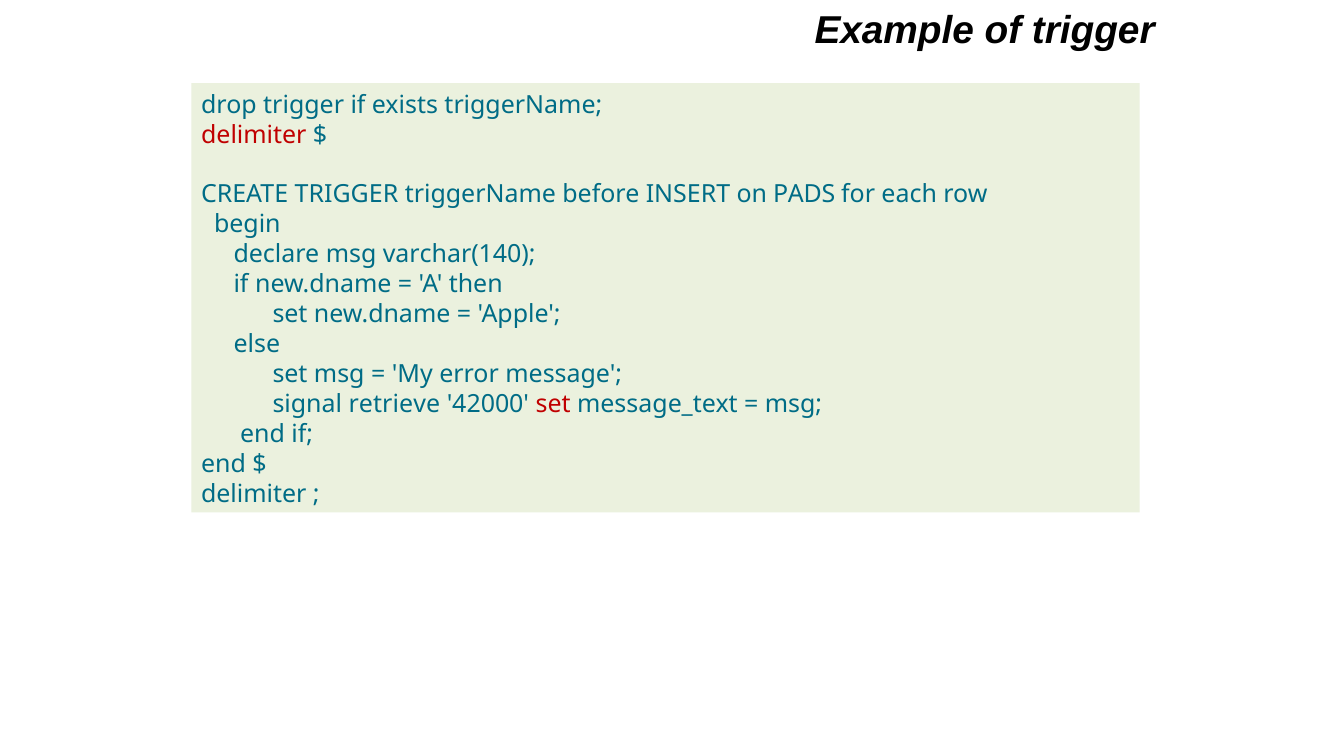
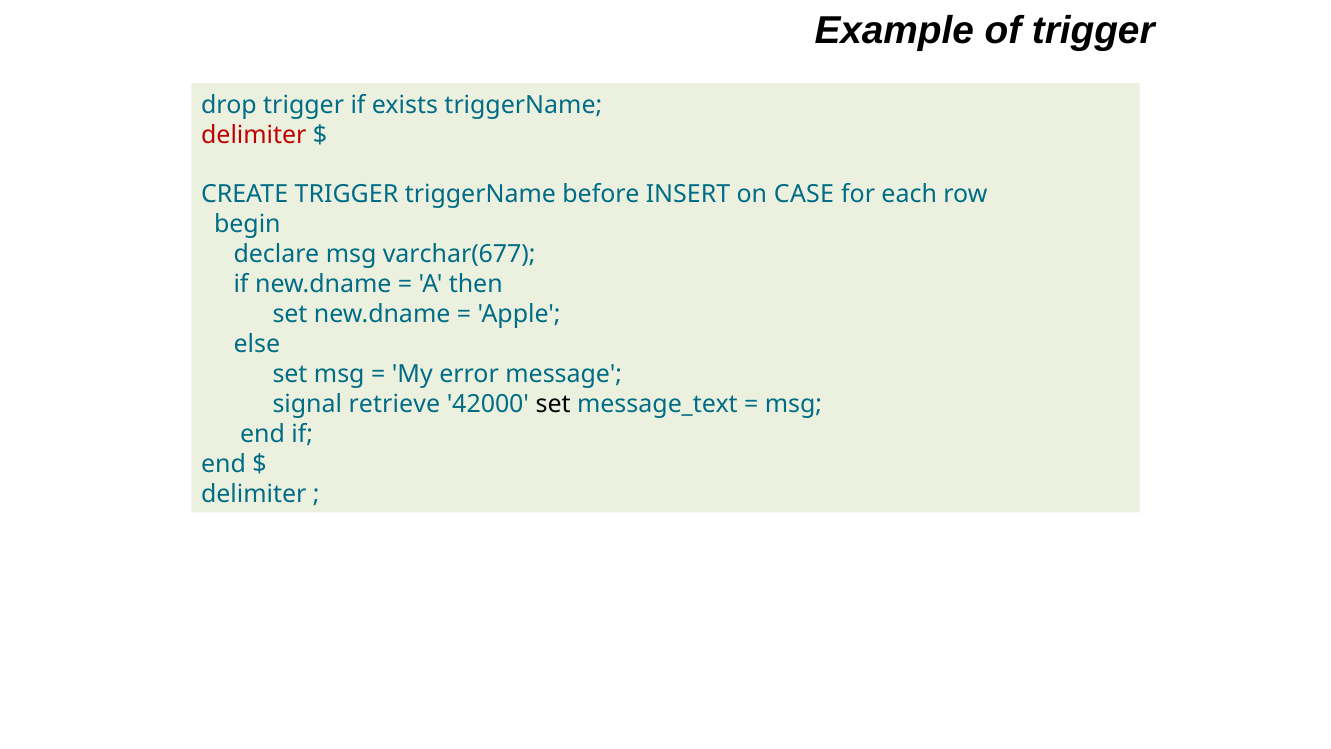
PADS: PADS -> CASE
varchar(140: varchar(140 -> varchar(677
set at (553, 404) colour: red -> black
